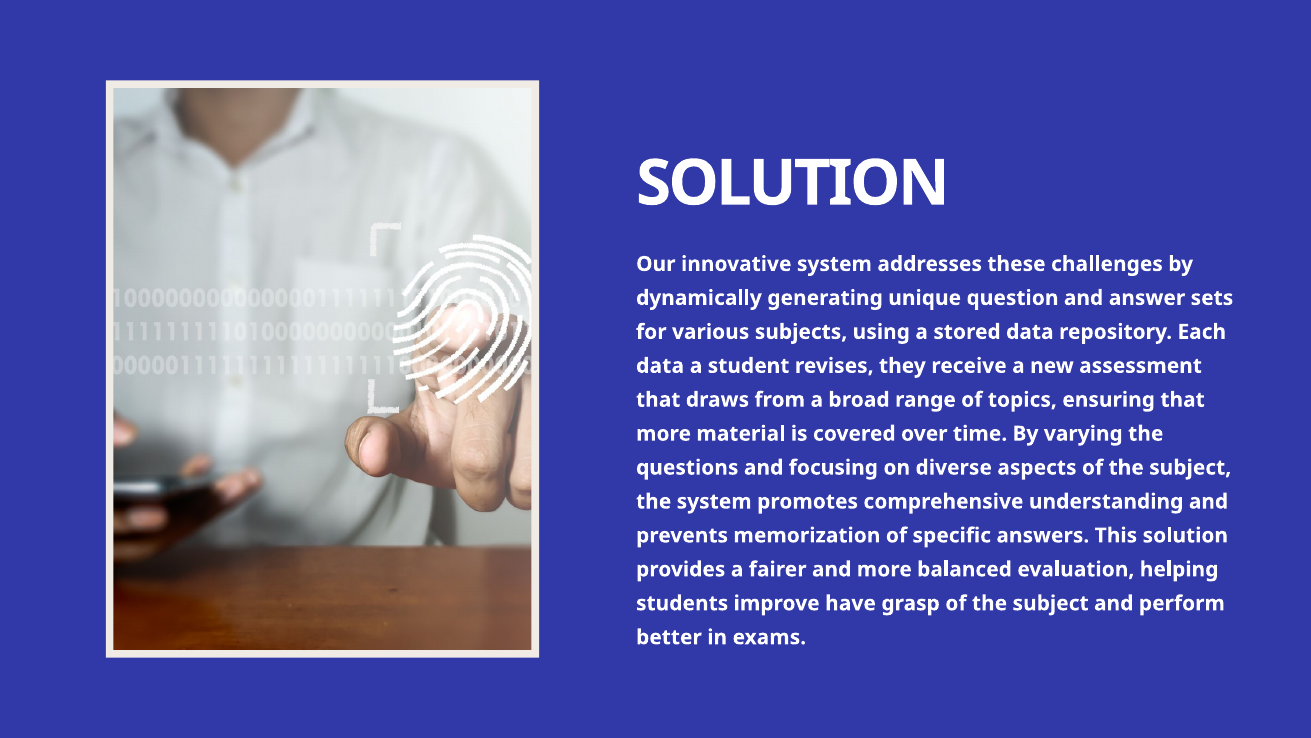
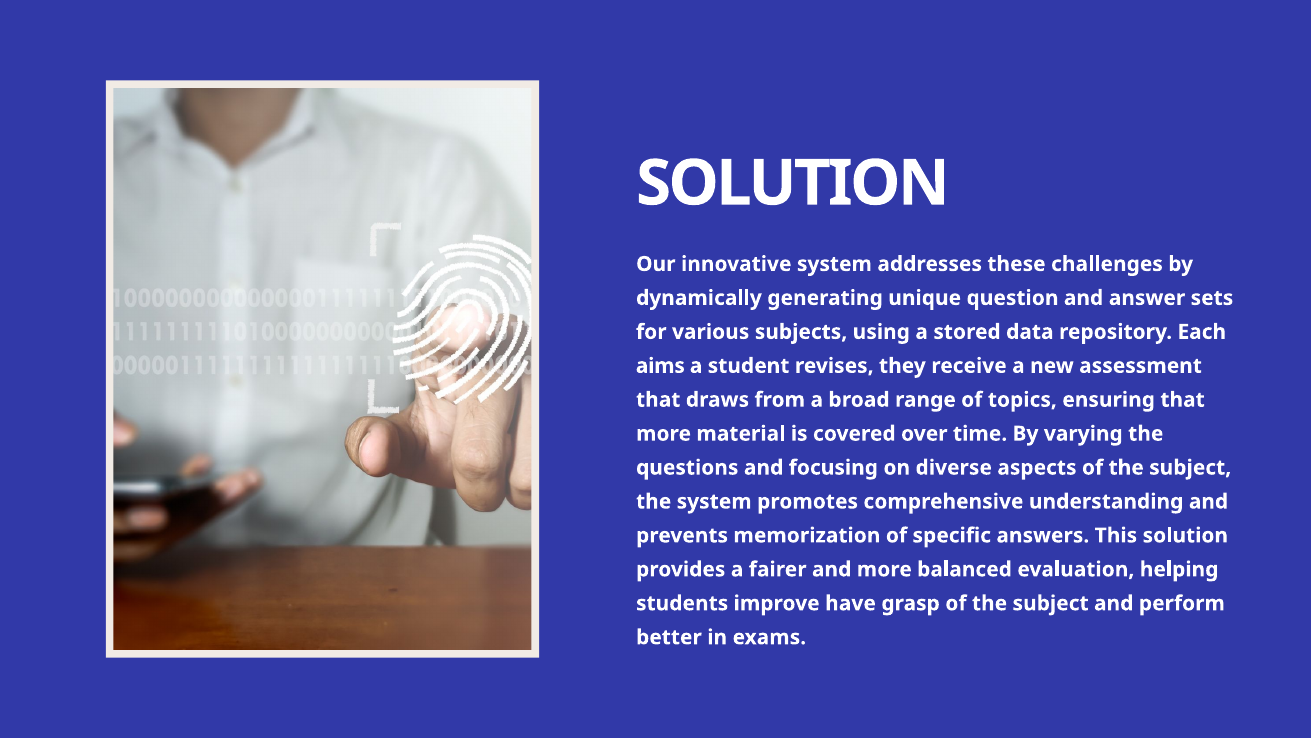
data at (660, 366): data -> aims
